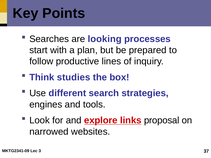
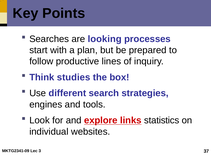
proposal: proposal -> statistics
narrowed: narrowed -> individual
